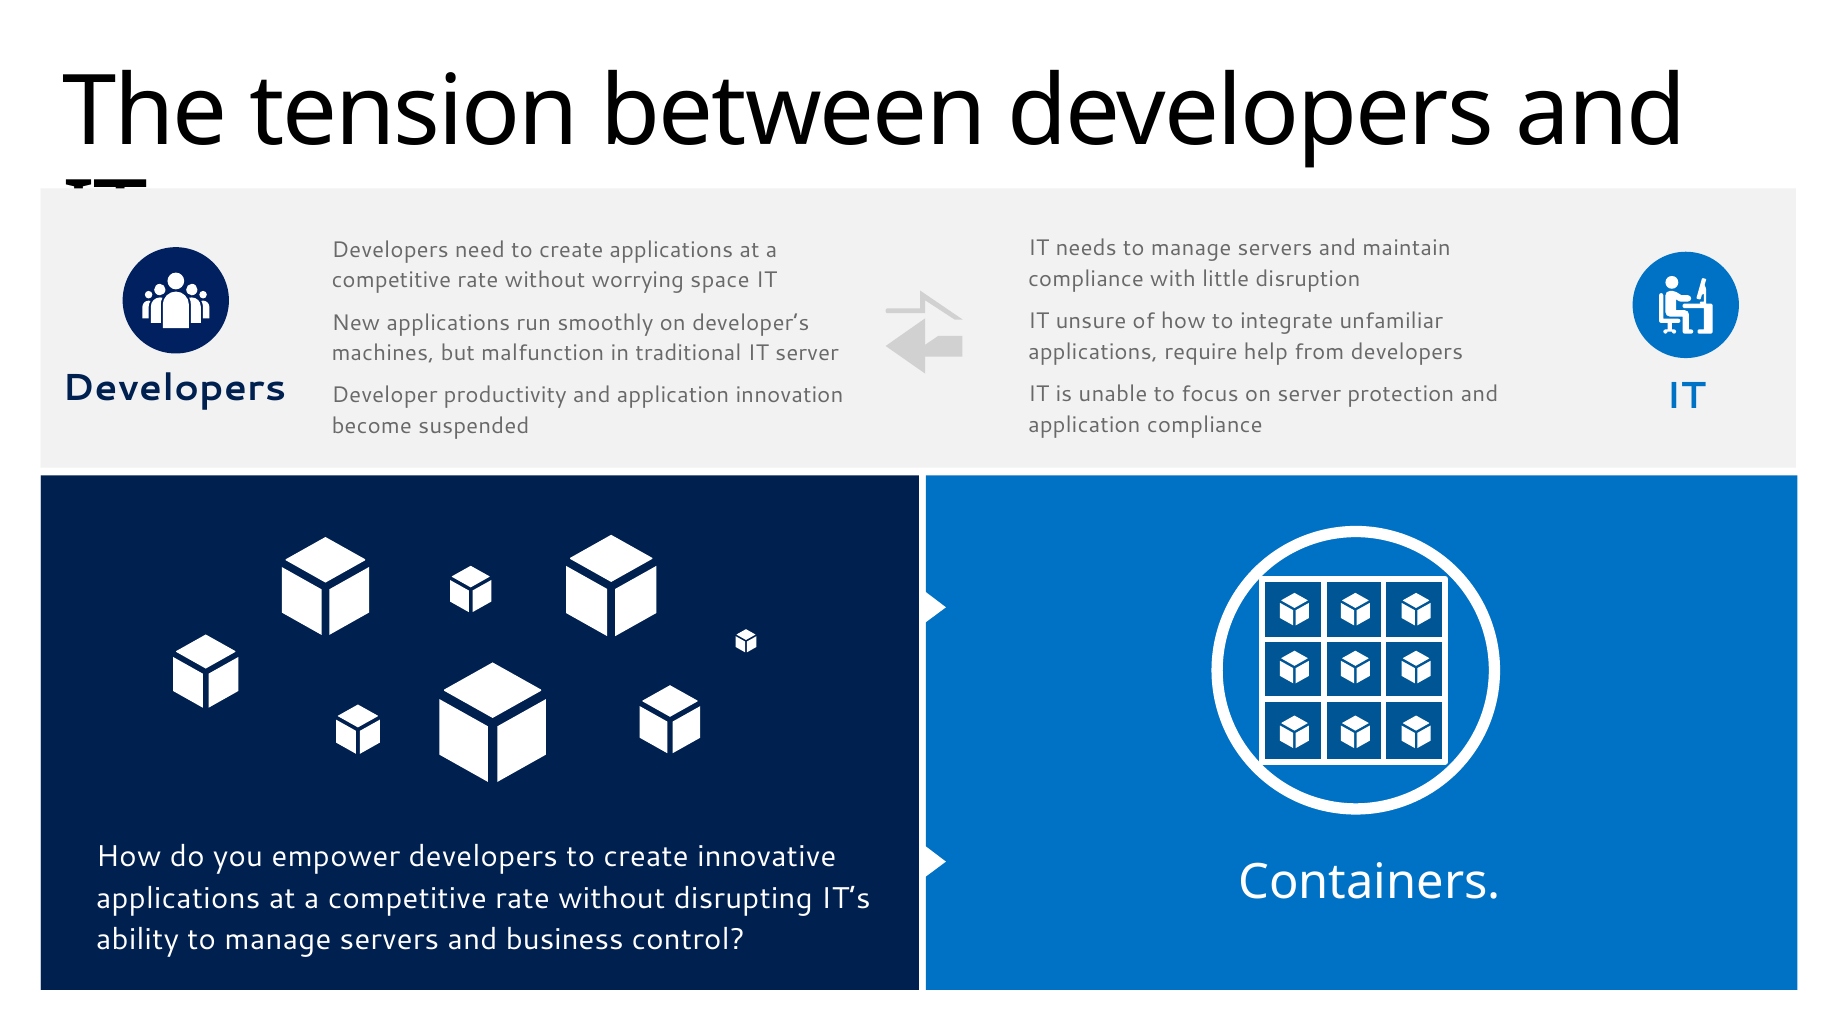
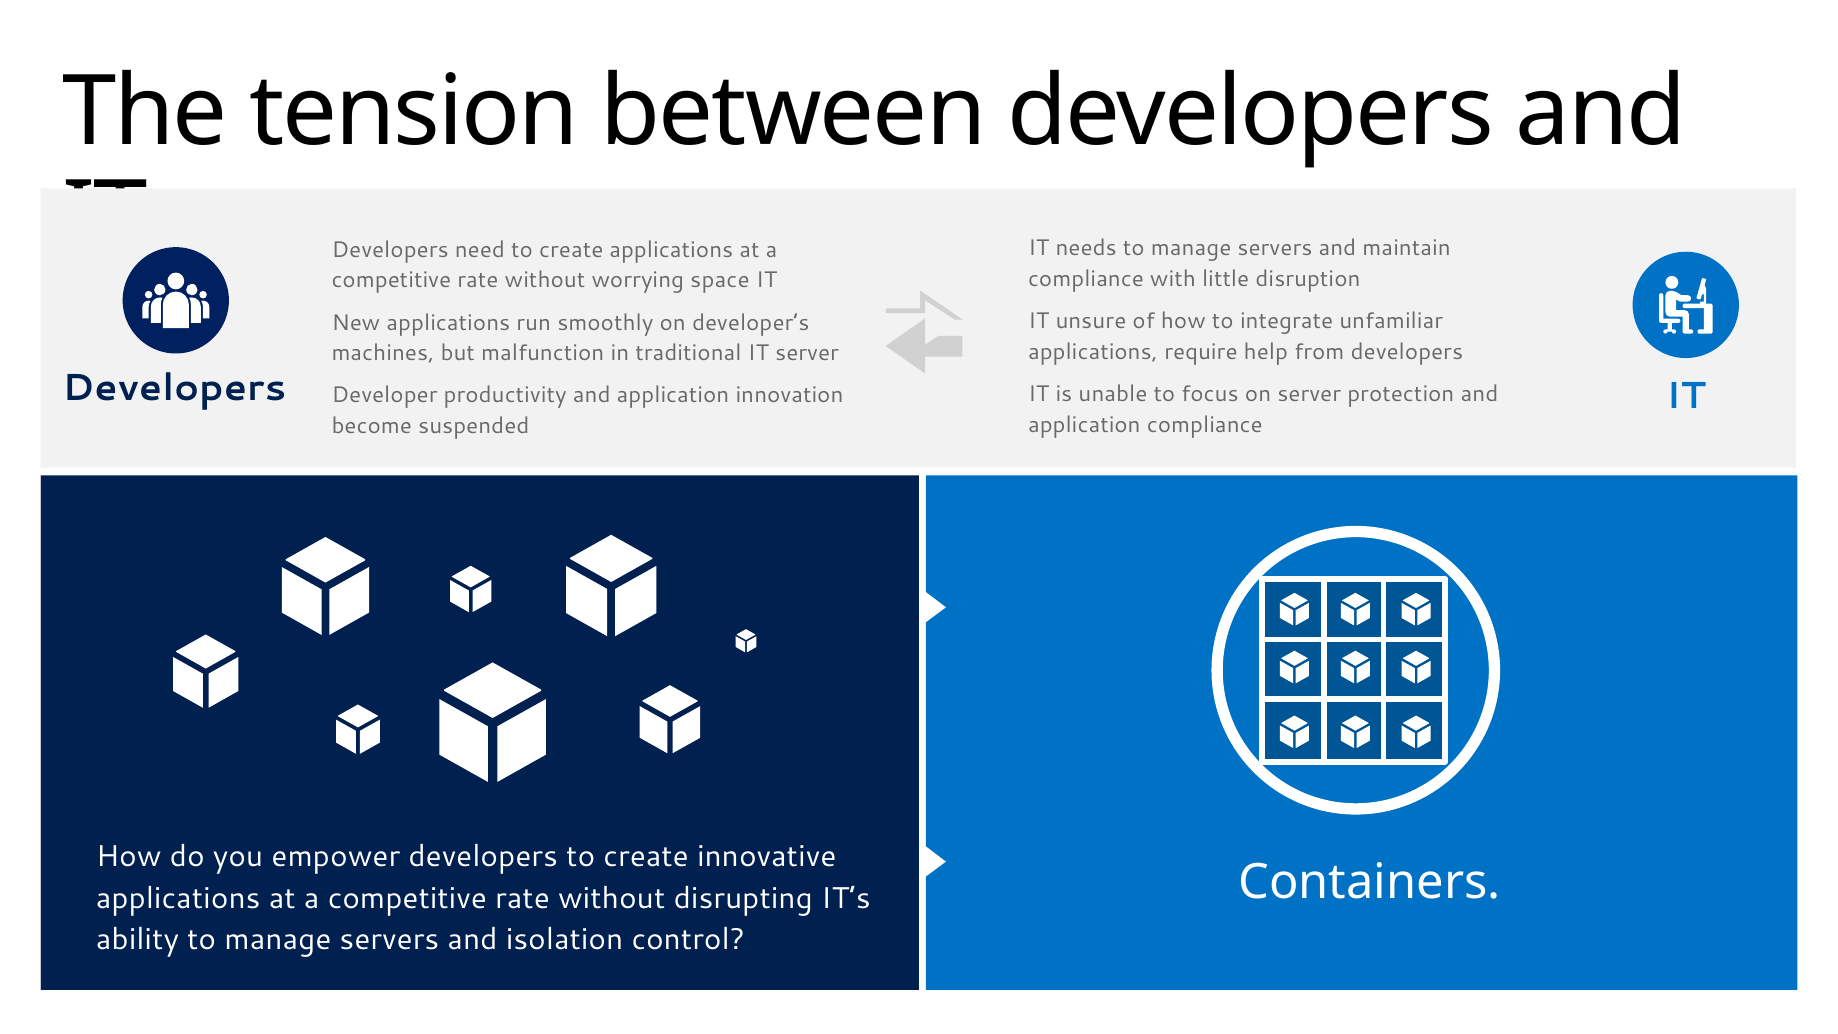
business: business -> isolation
